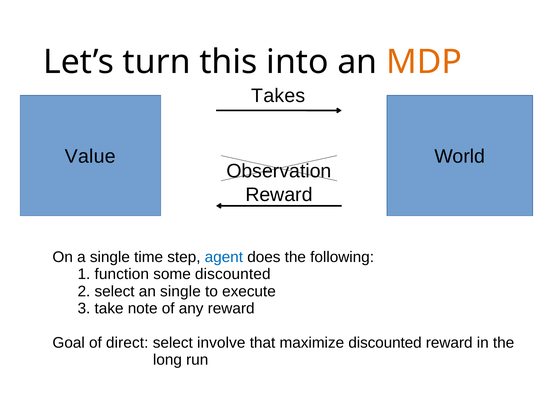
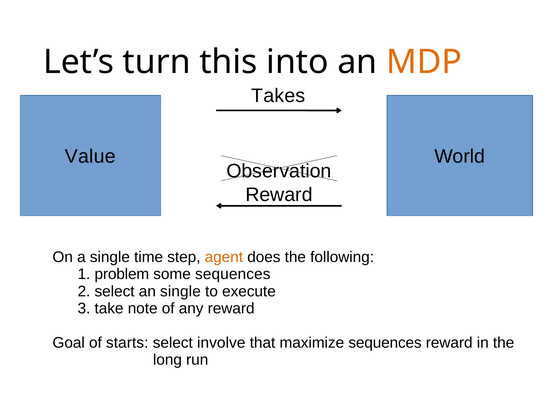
agent colour: blue -> orange
function: function -> problem
some discounted: discounted -> sequences
direct: direct -> starts
maximize discounted: discounted -> sequences
